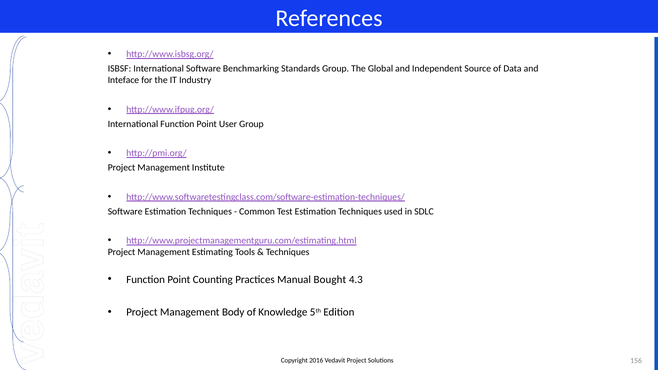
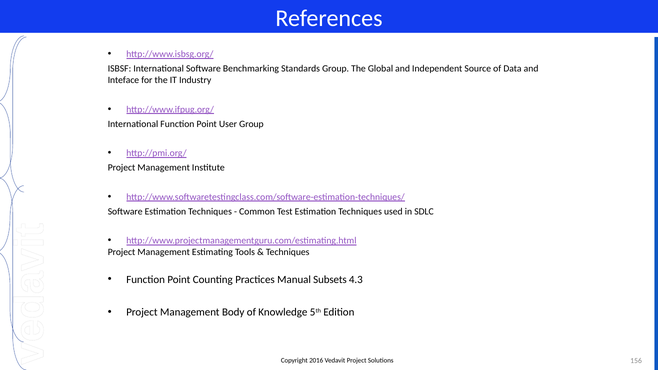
Bought: Bought -> Subsets
